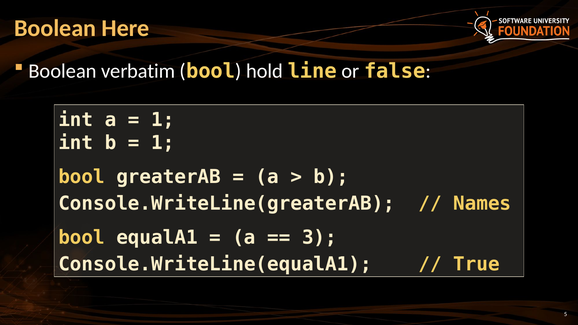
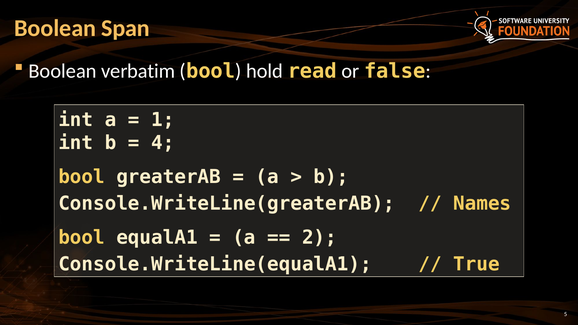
Here: Here -> Span
line: line -> read
1 at (163, 143): 1 -> 4
3: 3 -> 2
